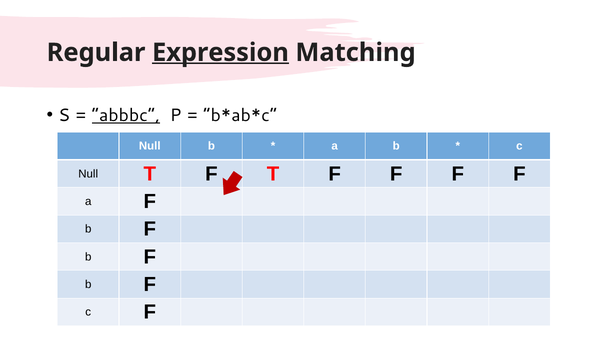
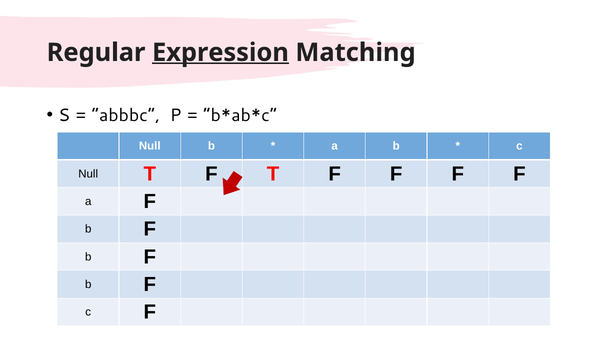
abbbc underline: present -> none
